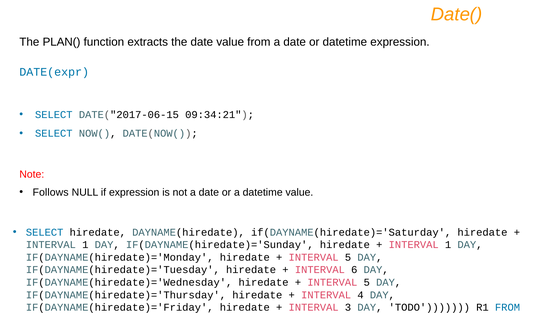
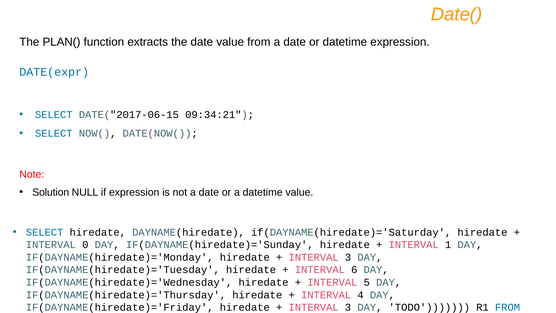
Follows: Follows -> Solution
1 at (85, 245): 1 -> 0
5 at (348, 257): 5 -> 3
